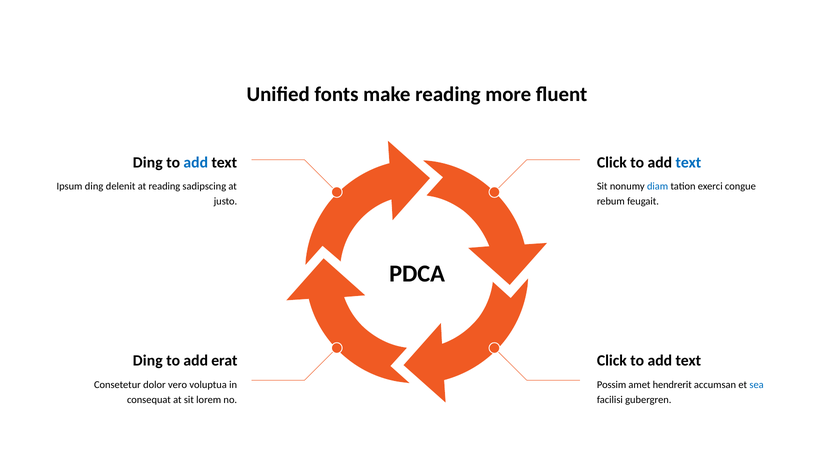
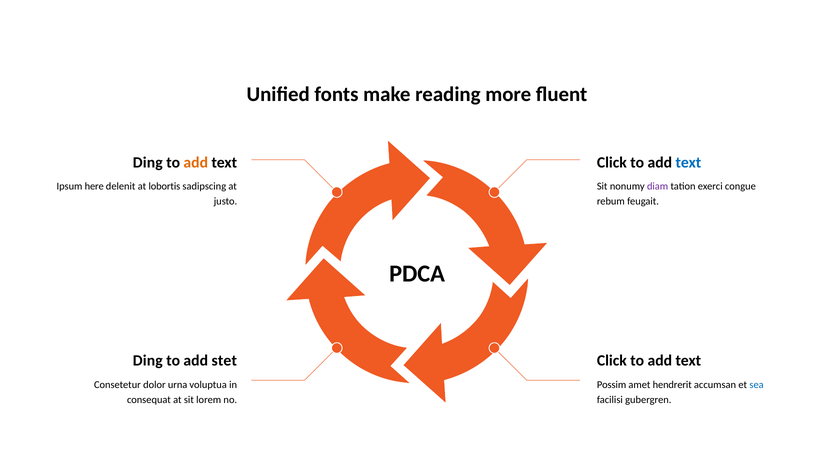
add at (196, 162) colour: blue -> orange
Ipsum ding: ding -> here
at reading: reading -> lobortis
diam colour: blue -> purple
erat: erat -> stet
vero: vero -> urna
